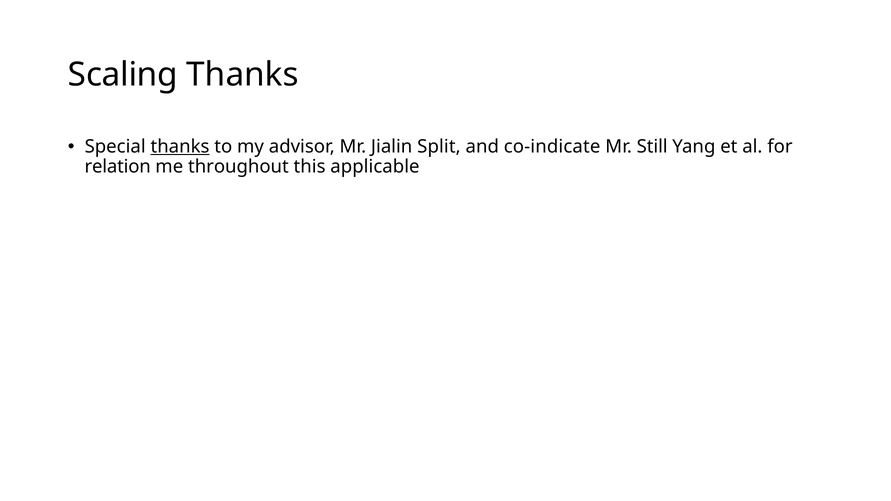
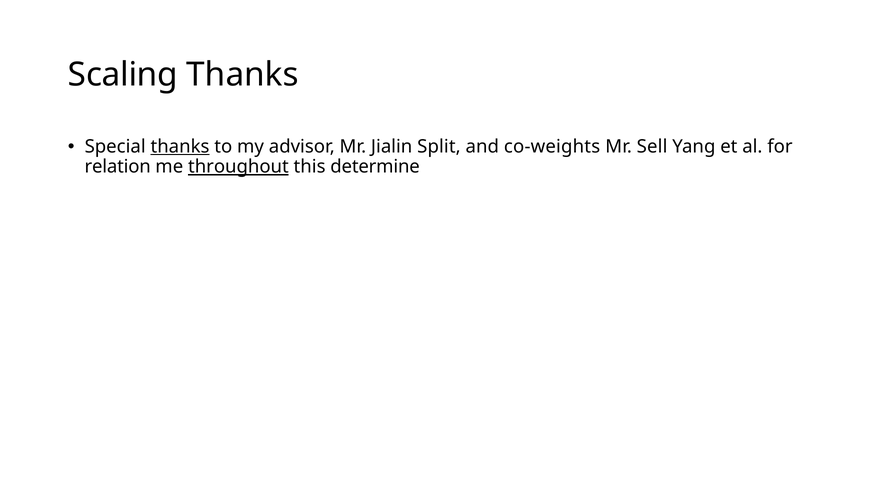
co-indicate: co-indicate -> co-weights
Still: Still -> Sell
throughout underline: none -> present
applicable: applicable -> determine
